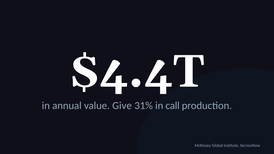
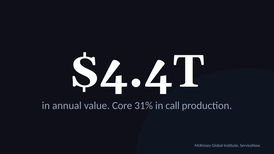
Give: Give -> Core
